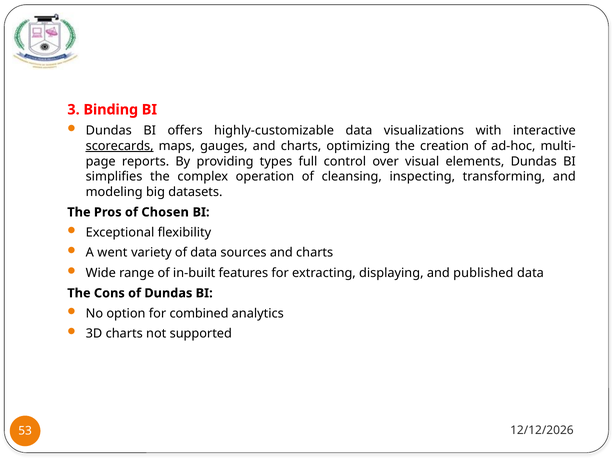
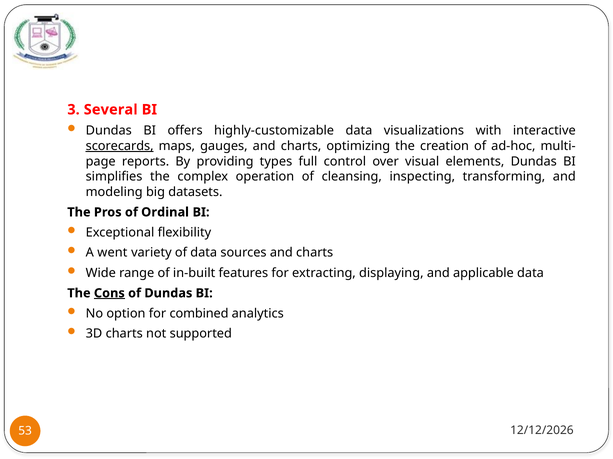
Binding: Binding -> Several
Chosen: Chosen -> Ordinal
published: published -> applicable
Cons underline: none -> present
